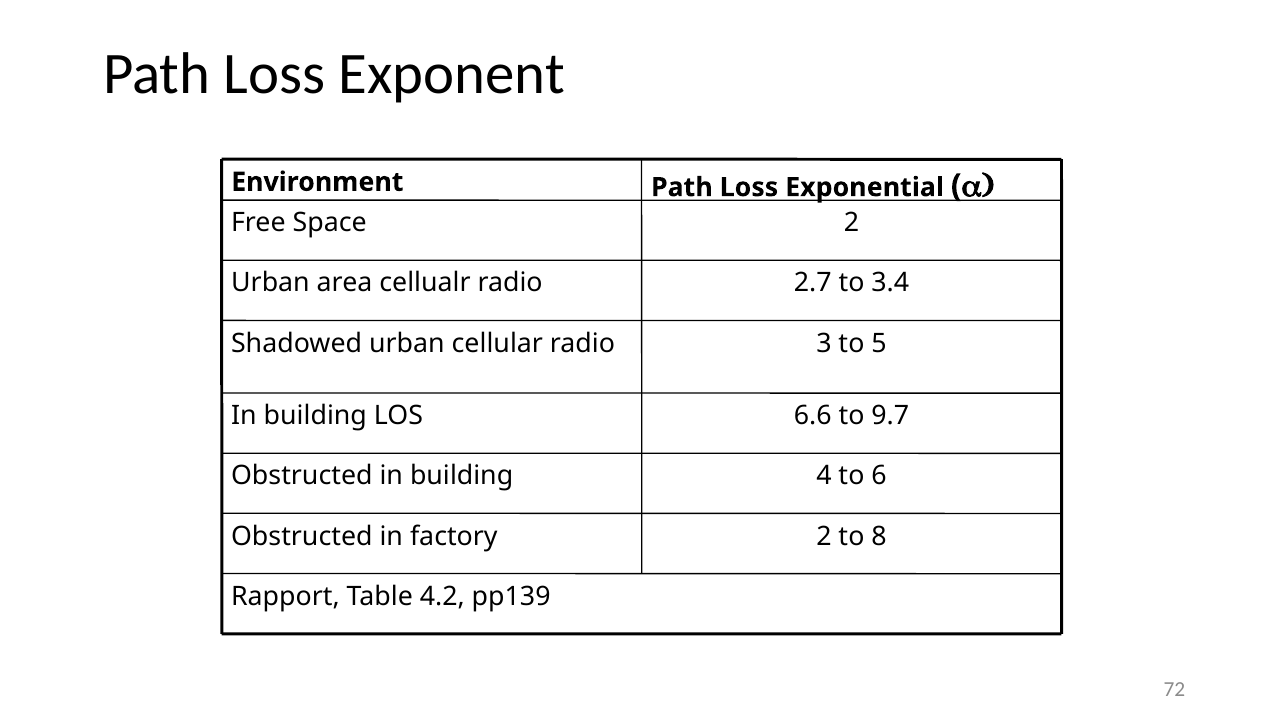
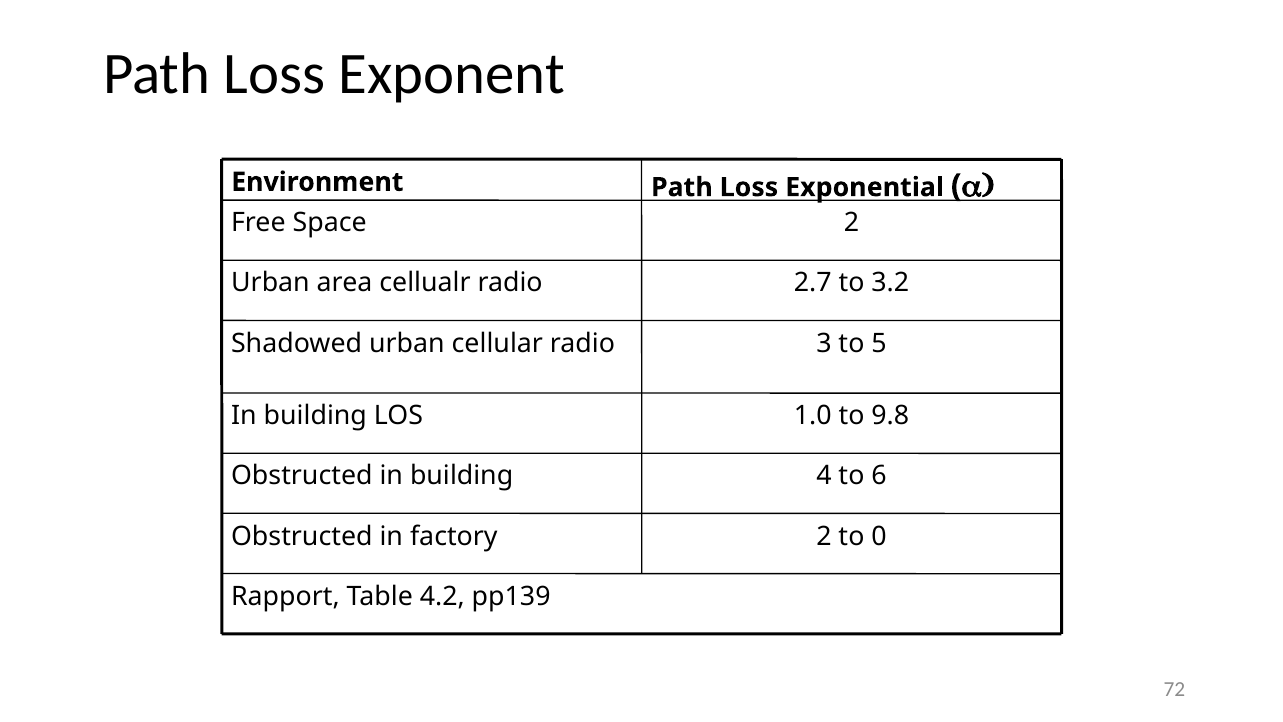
3.4: 3.4 -> 3.2
6.6: 6.6 -> 1.0
9.7: 9.7 -> 9.8
8: 8 -> 0
